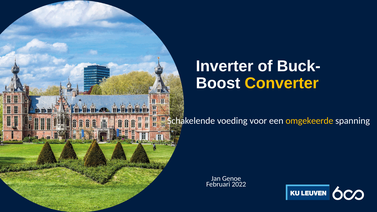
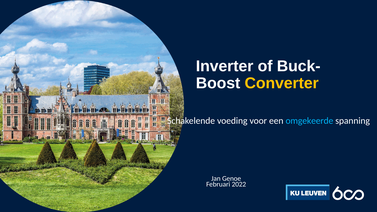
omgekeerde colour: yellow -> light blue
